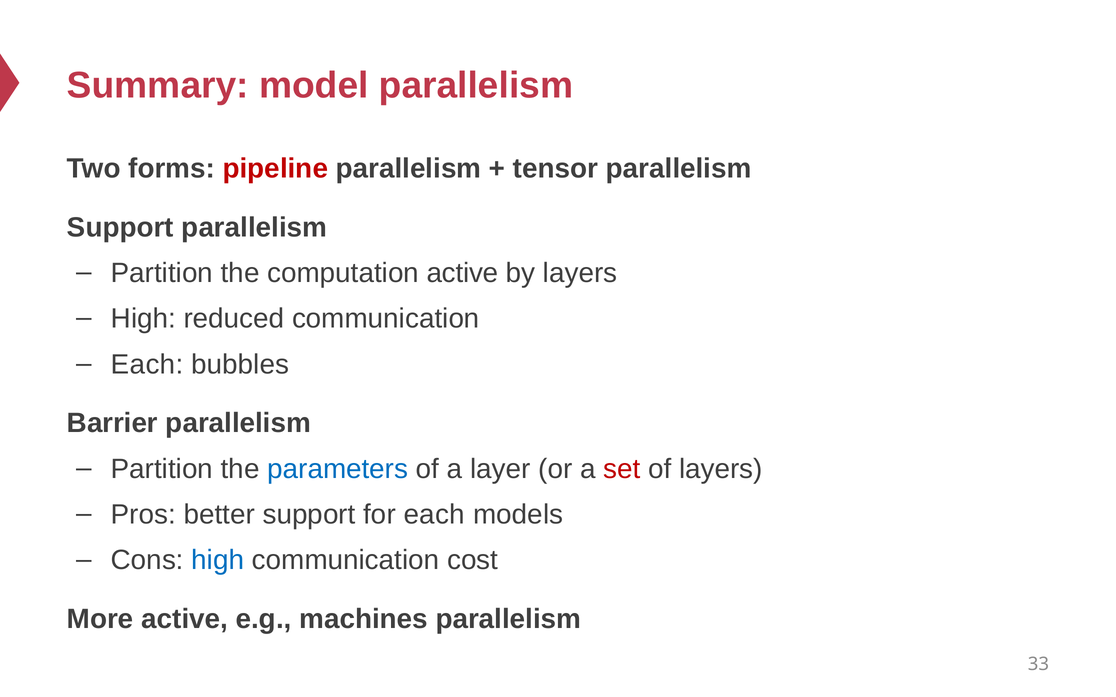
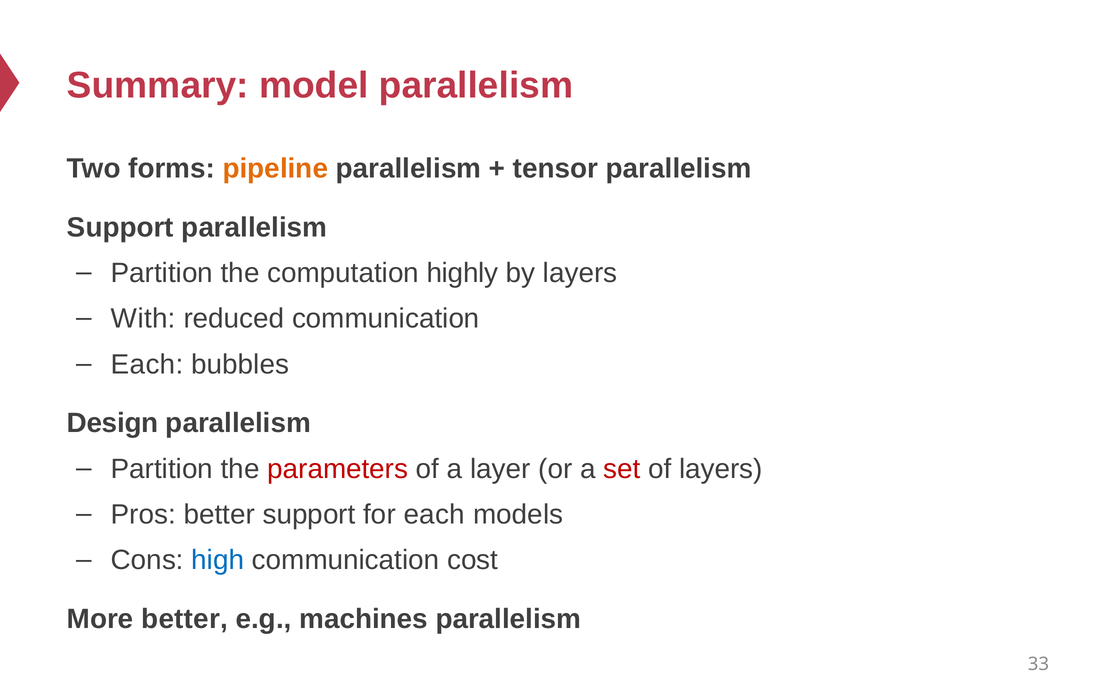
pipeline colour: red -> orange
computation active: active -> highly
High at (143, 319): High -> With
Barrier: Barrier -> Design
parameters colour: blue -> red
More active: active -> better
